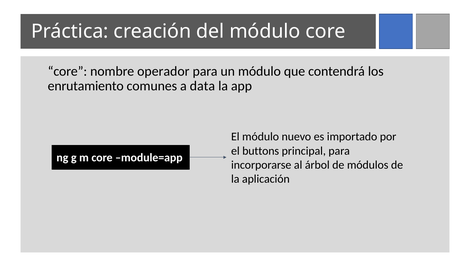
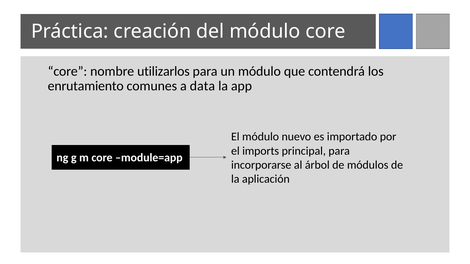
operador: operador -> utilizarlos
buttons: buttons -> imports
